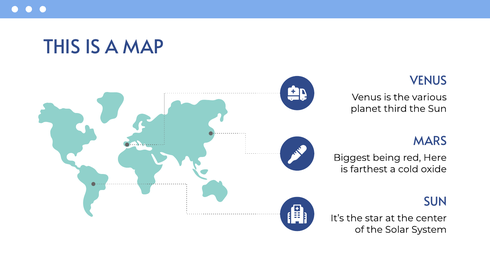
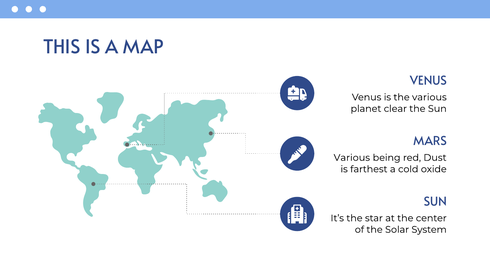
third: third -> clear
Biggest at (352, 157): Biggest -> Various
Here: Here -> Dust
